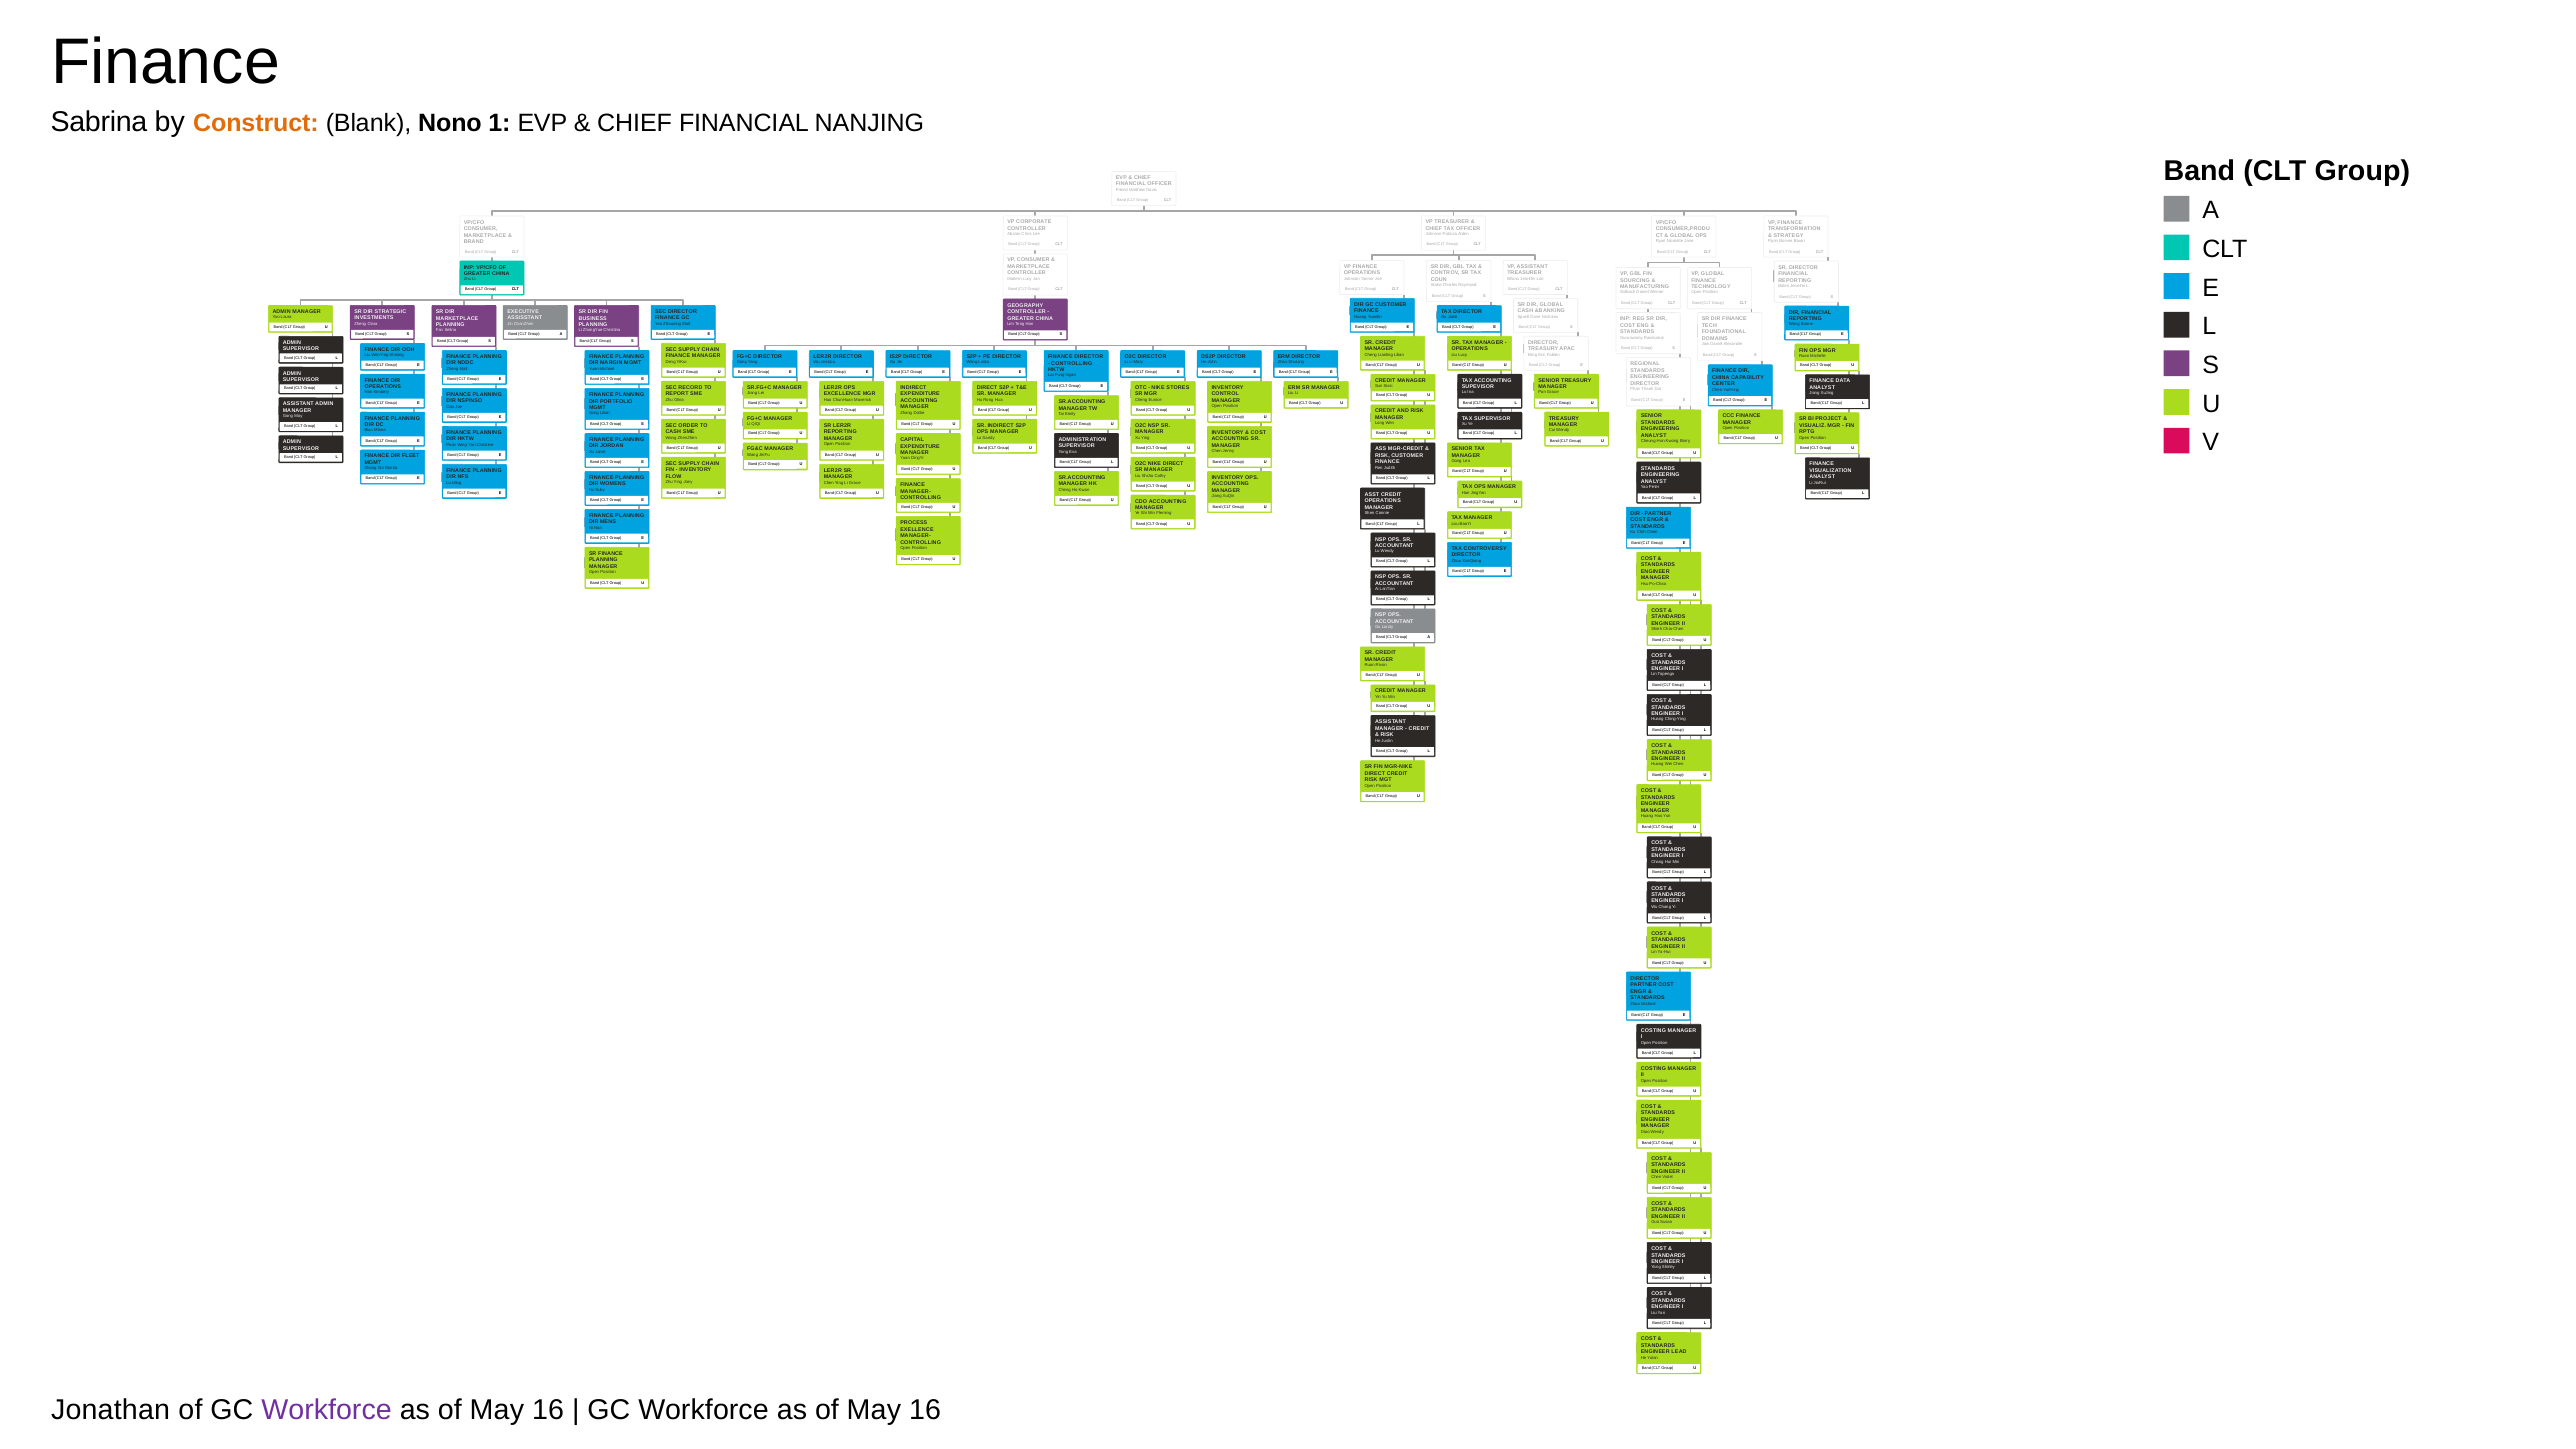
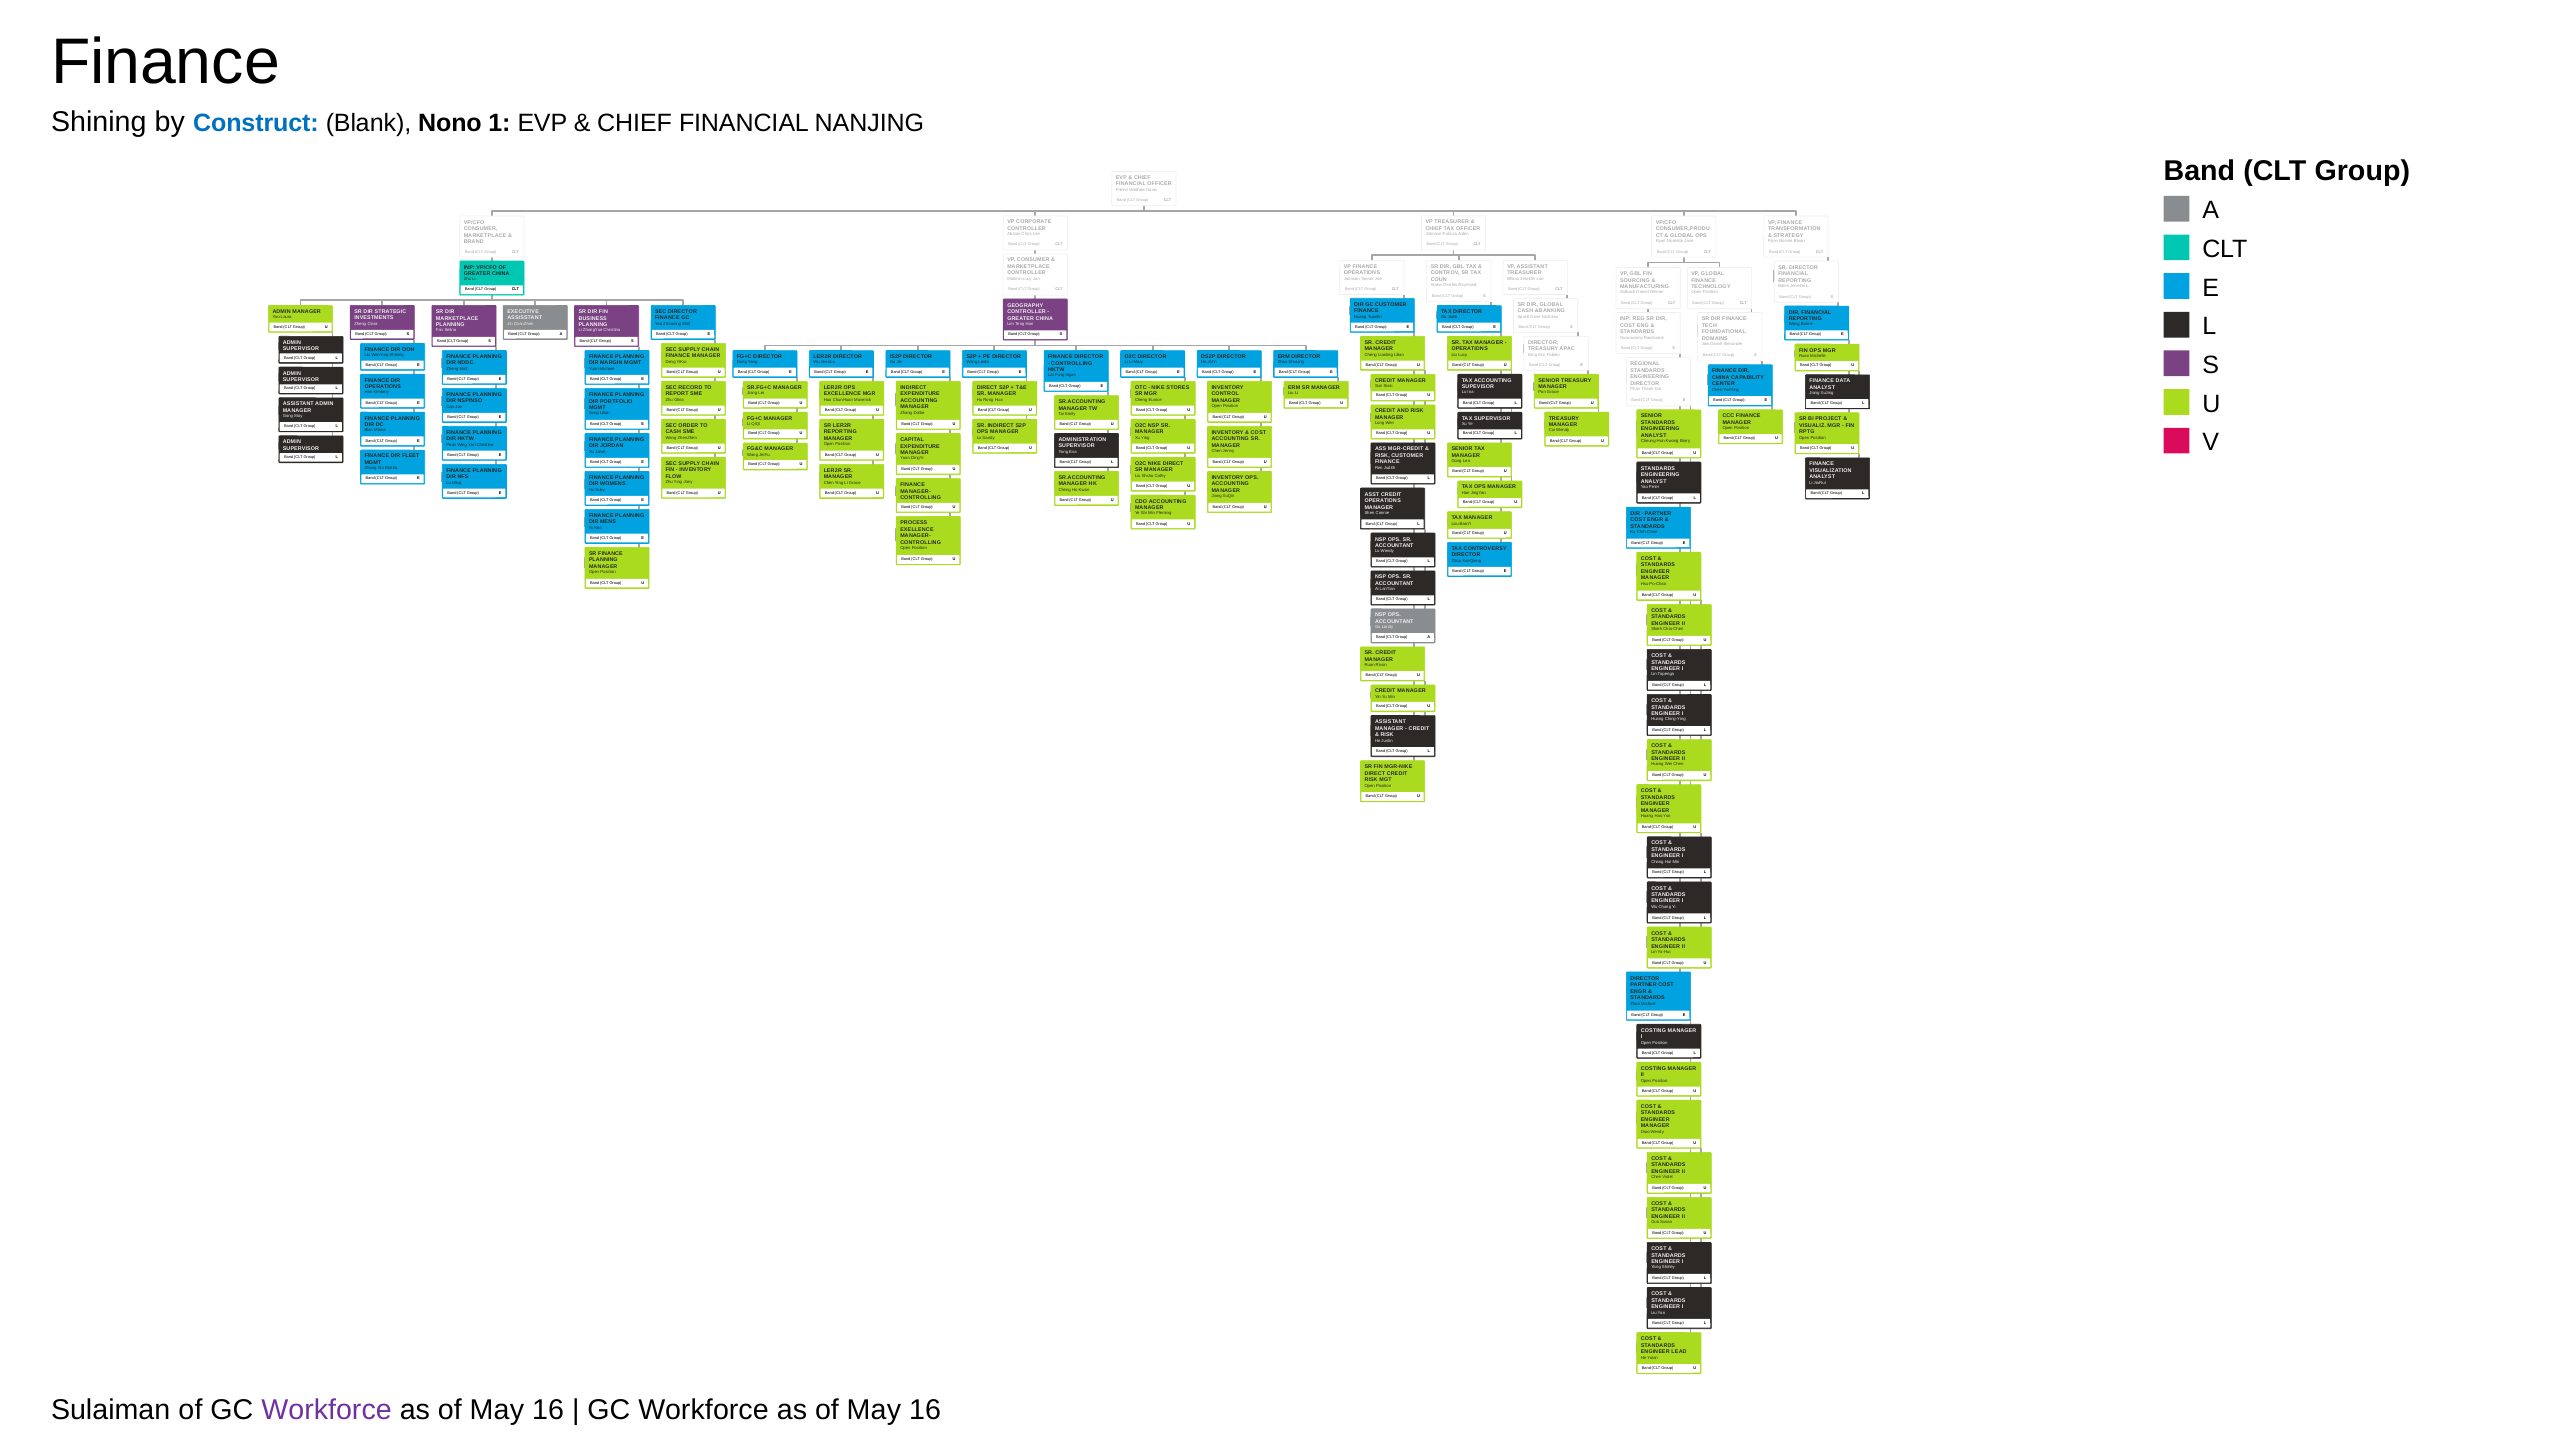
Sabrina at (99, 122): Sabrina -> Shining
Construct colour: orange -> blue
Jonathan: Jonathan -> Sulaiman
